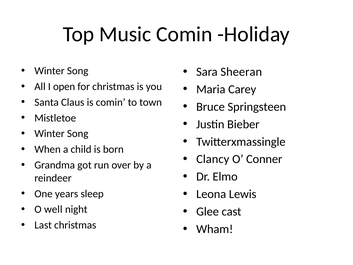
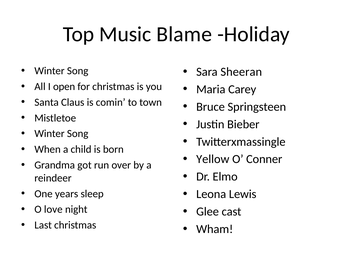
Music Comin: Comin -> Blame
Clancy: Clancy -> Yellow
well: well -> love
